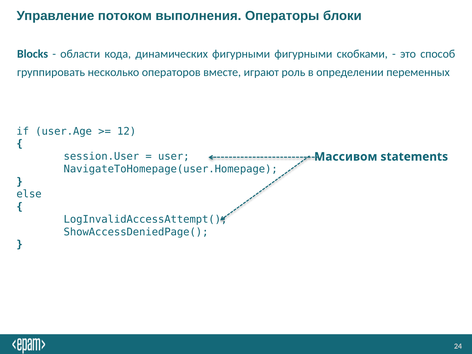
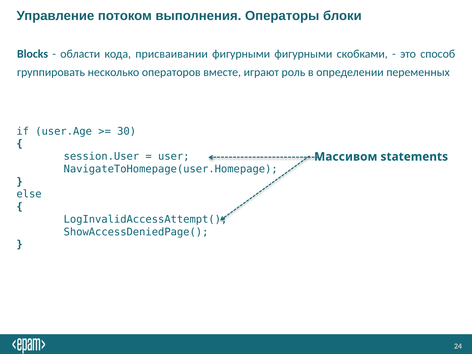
динамических: динамических -> присваивании
12: 12 -> 30
